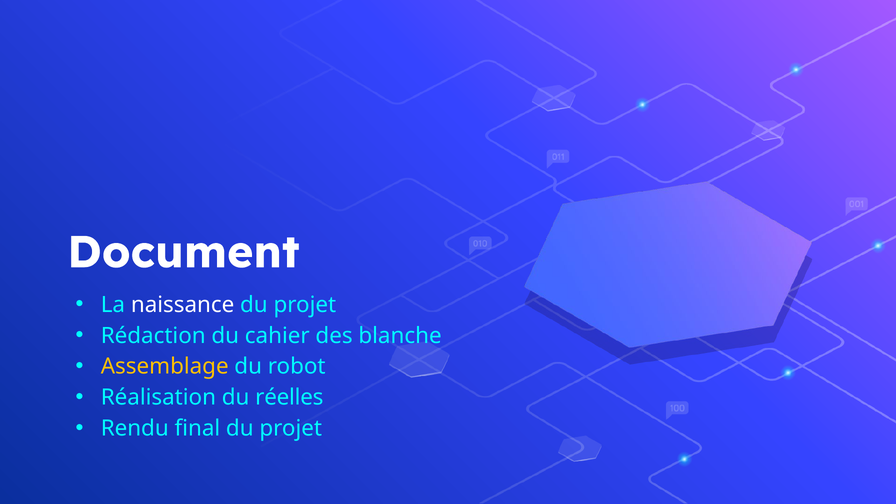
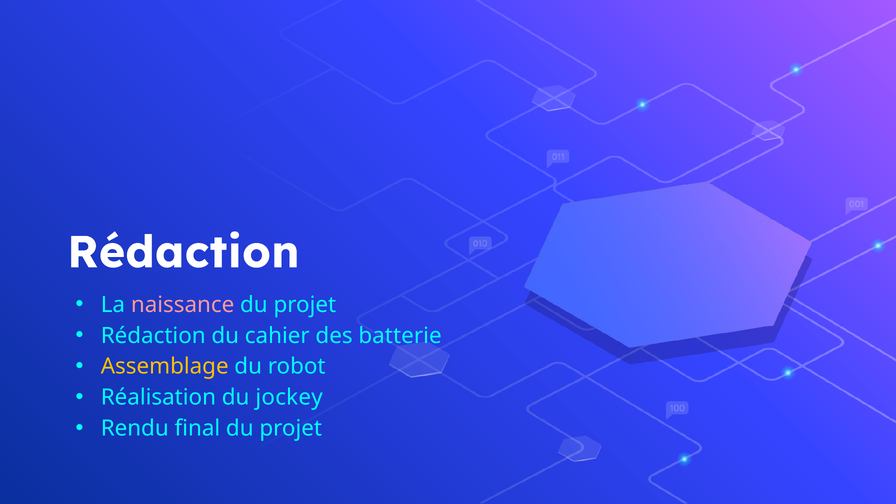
Document at (183, 252): Document -> Rédaction
naissance colour: white -> pink
blanche: blanche -> batterie
réelles: réelles -> jockey
